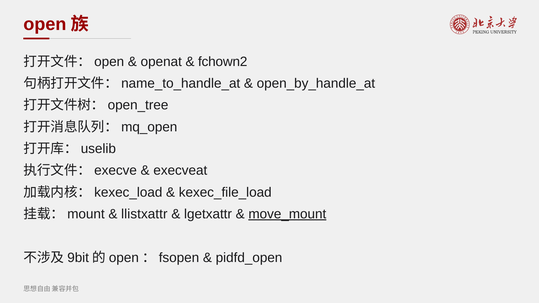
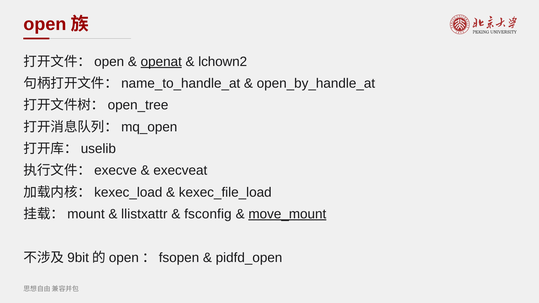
openat underline: none -> present
fchown2: fchown2 -> lchown2
lgetxattr: lgetxattr -> fsconfig
